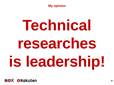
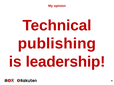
researches: researches -> publishing
